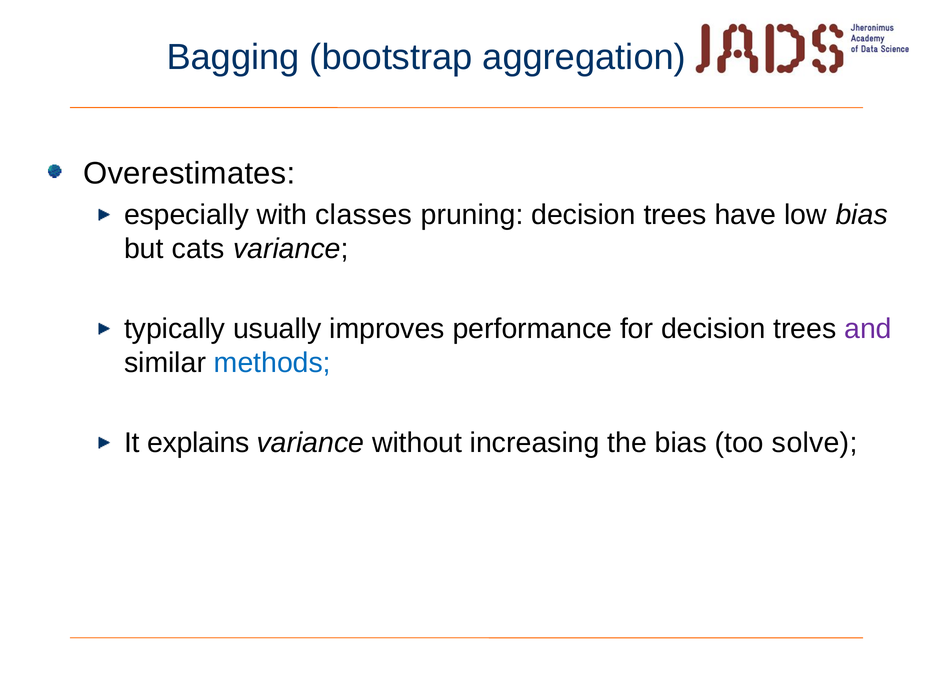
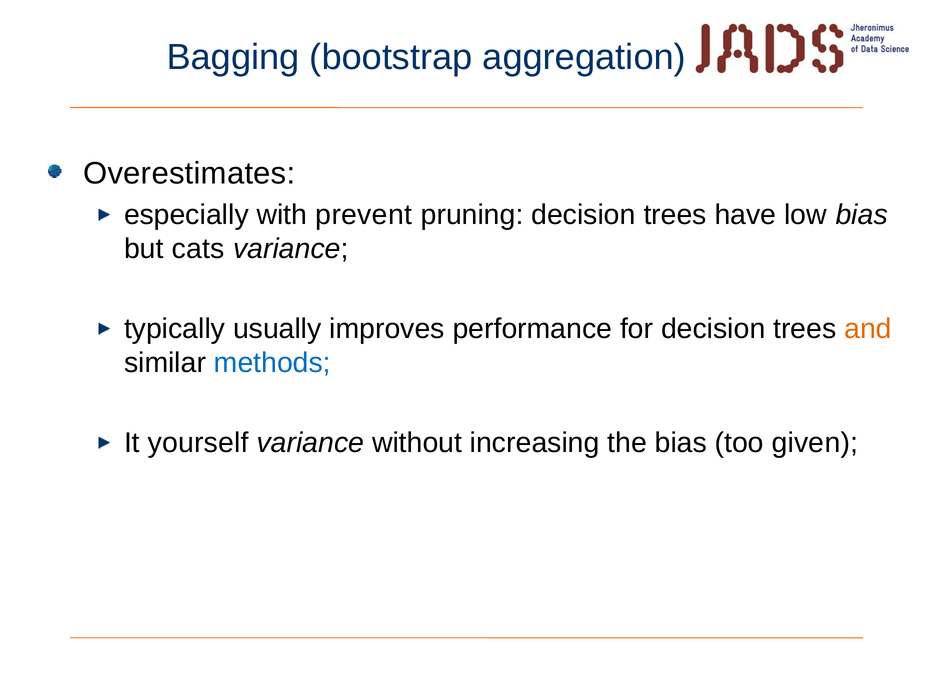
classes: classes -> prevent
and colour: purple -> orange
explains: explains -> yourself
solve: solve -> given
